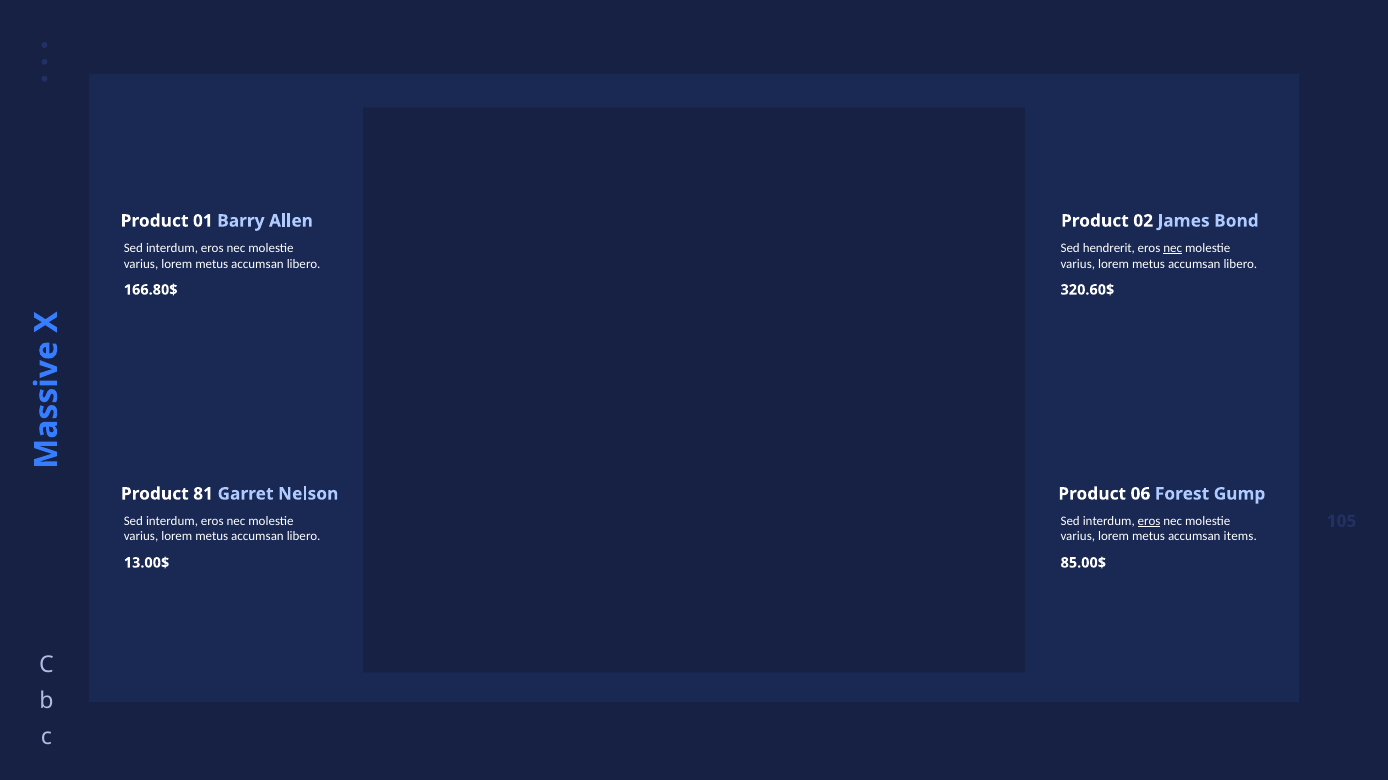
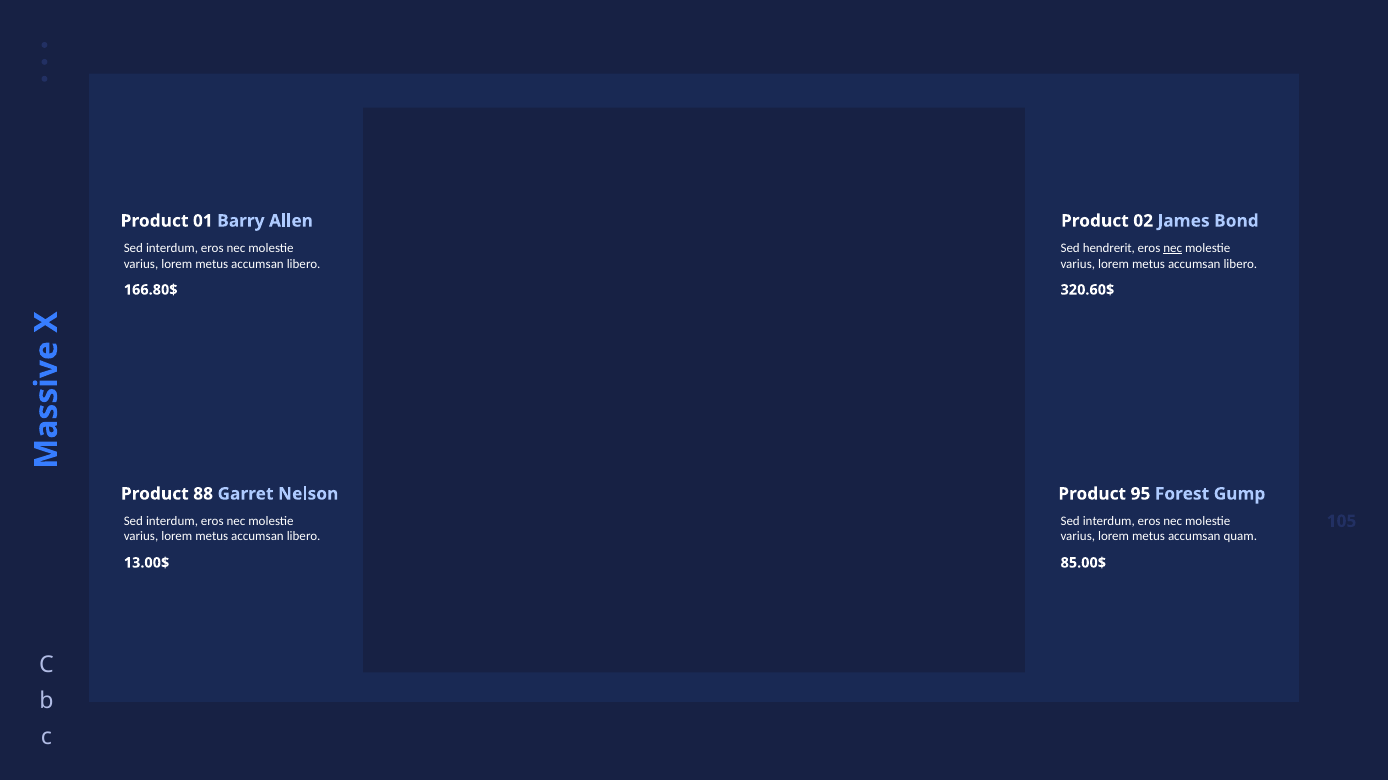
81: 81 -> 88
06: 06 -> 95
eros at (1149, 522) underline: present -> none
items: items -> quam
